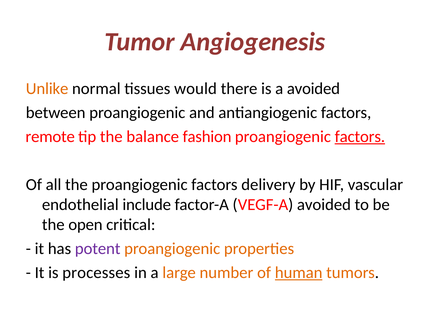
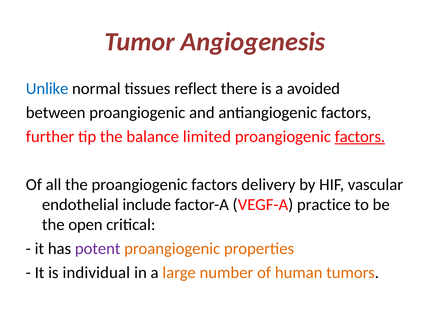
Unlike colour: orange -> blue
would: would -> reflect
remote: remote -> further
fashion: fashion -> limited
VEGF-A avoided: avoided -> practice
processes: processes -> individual
human underline: present -> none
